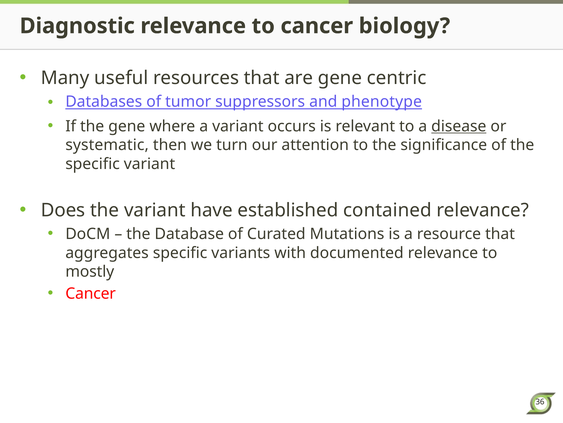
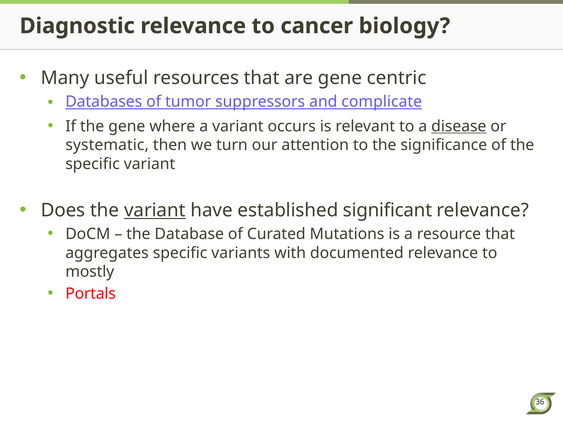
phenotype: phenotype -> complicate
variant at (155, 210) underline: none -> present
contained: contained -> significant
Cancer at (91, 293): Cancer -> Portals
